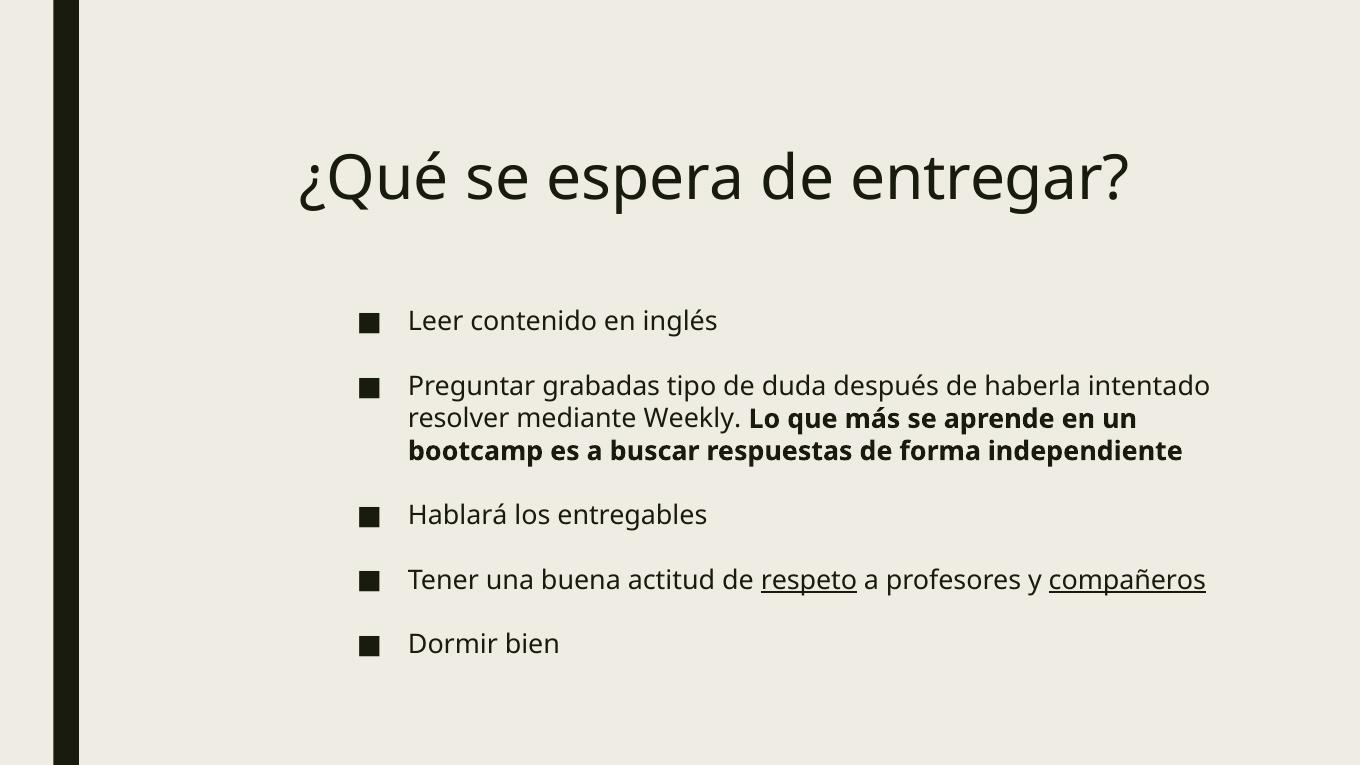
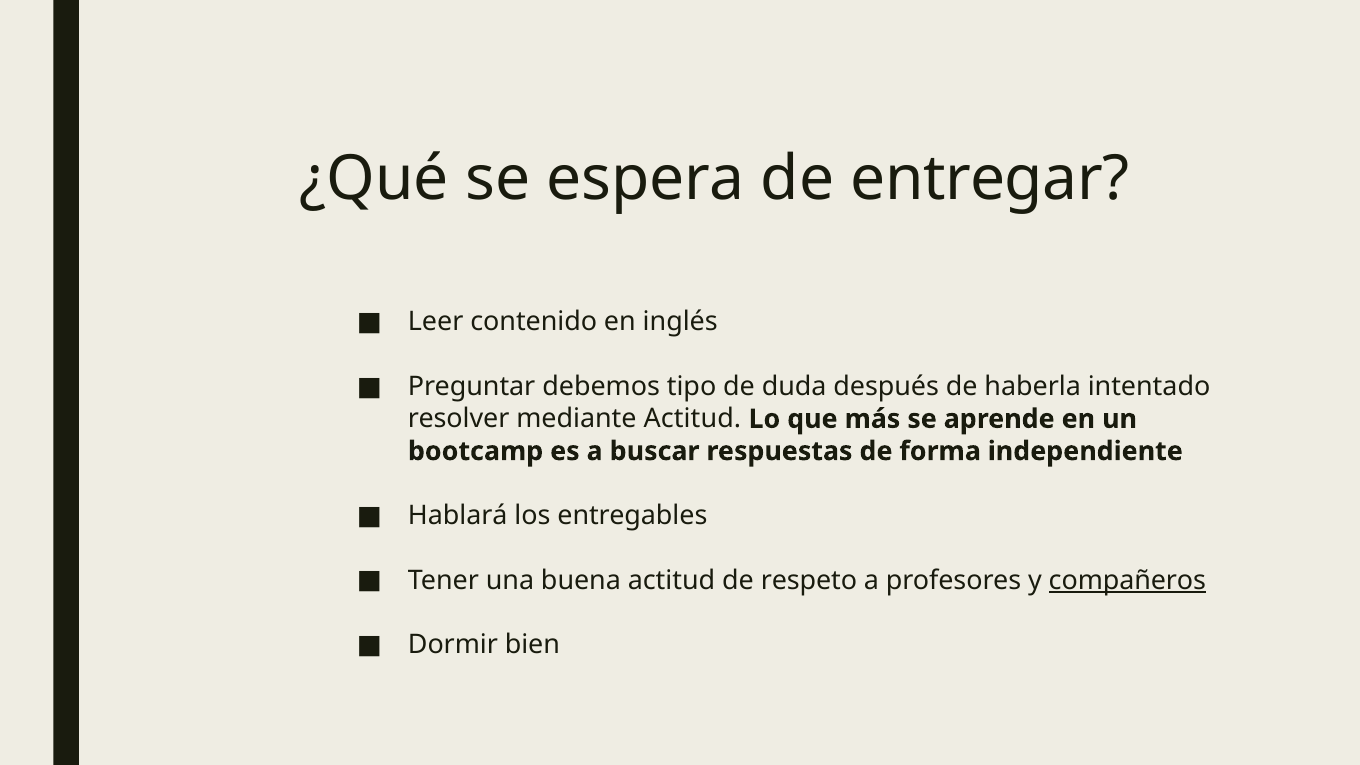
grabadas: grabadas -> debemos
mediante Weekly: Weekly -> Actitud
respeto underline: present -> none
